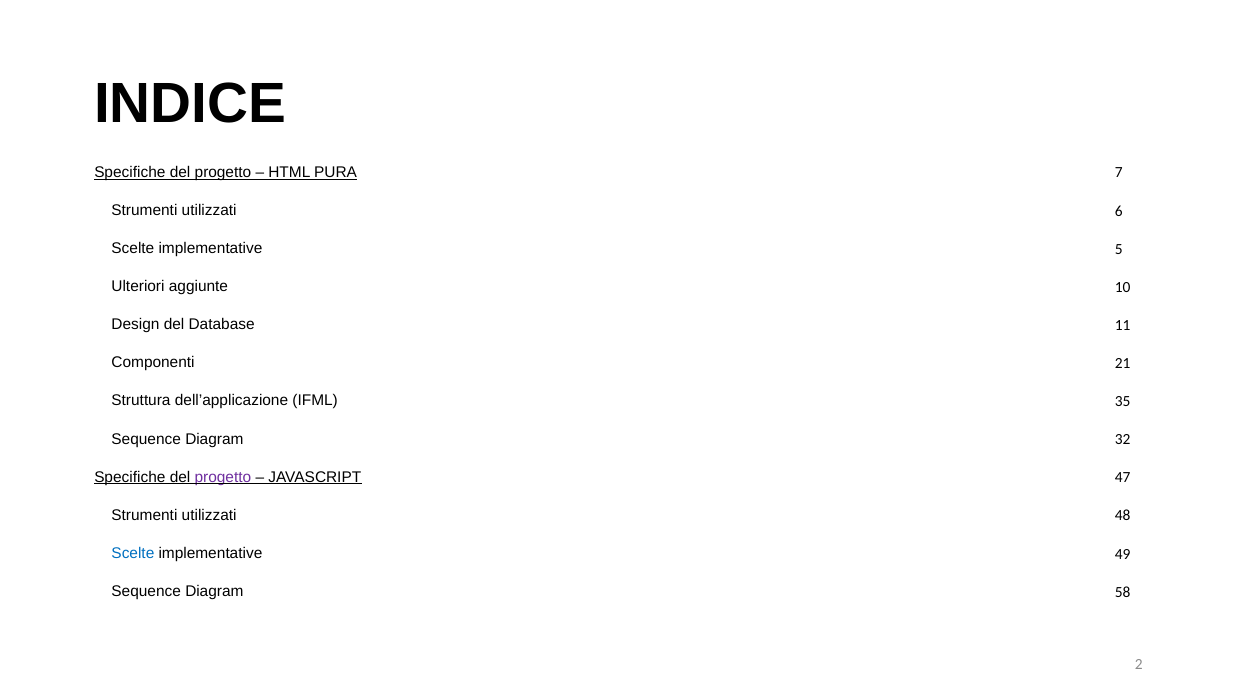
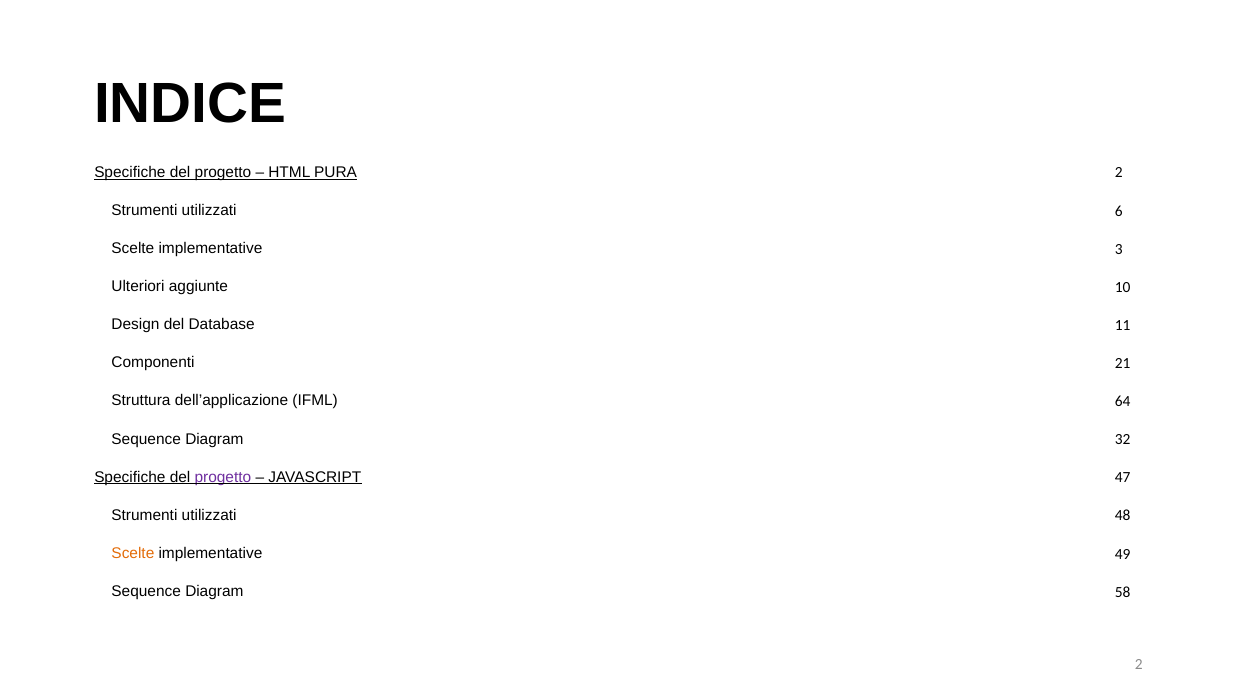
PURA 7: 7 -> 2
5: 5 -> 3
35: 35 -> 64
Scelte at (133, 553) colour: blue -> orange
